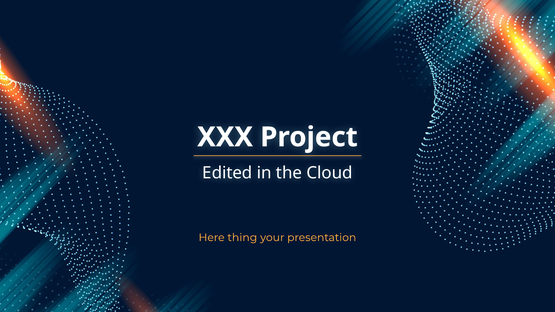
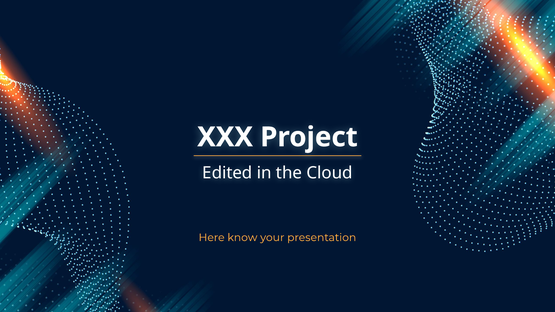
thing: thing -> know
